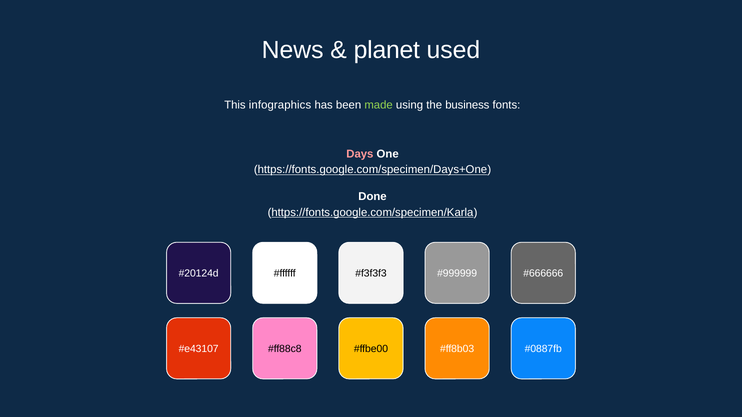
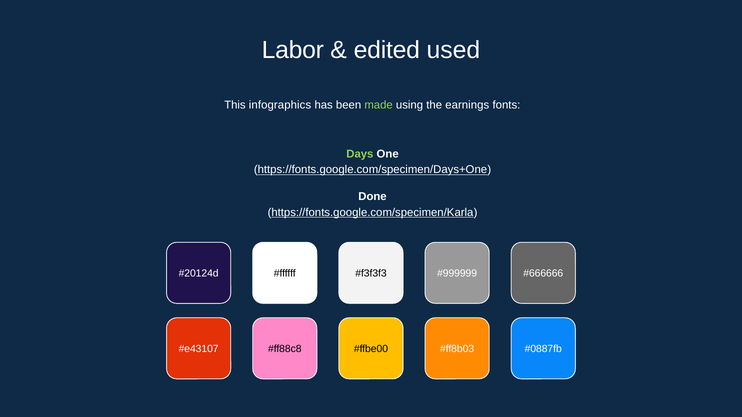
News: News -> Labor
planet: planet -> edited
business: business -> earnings
Days colour: pink -> light green
